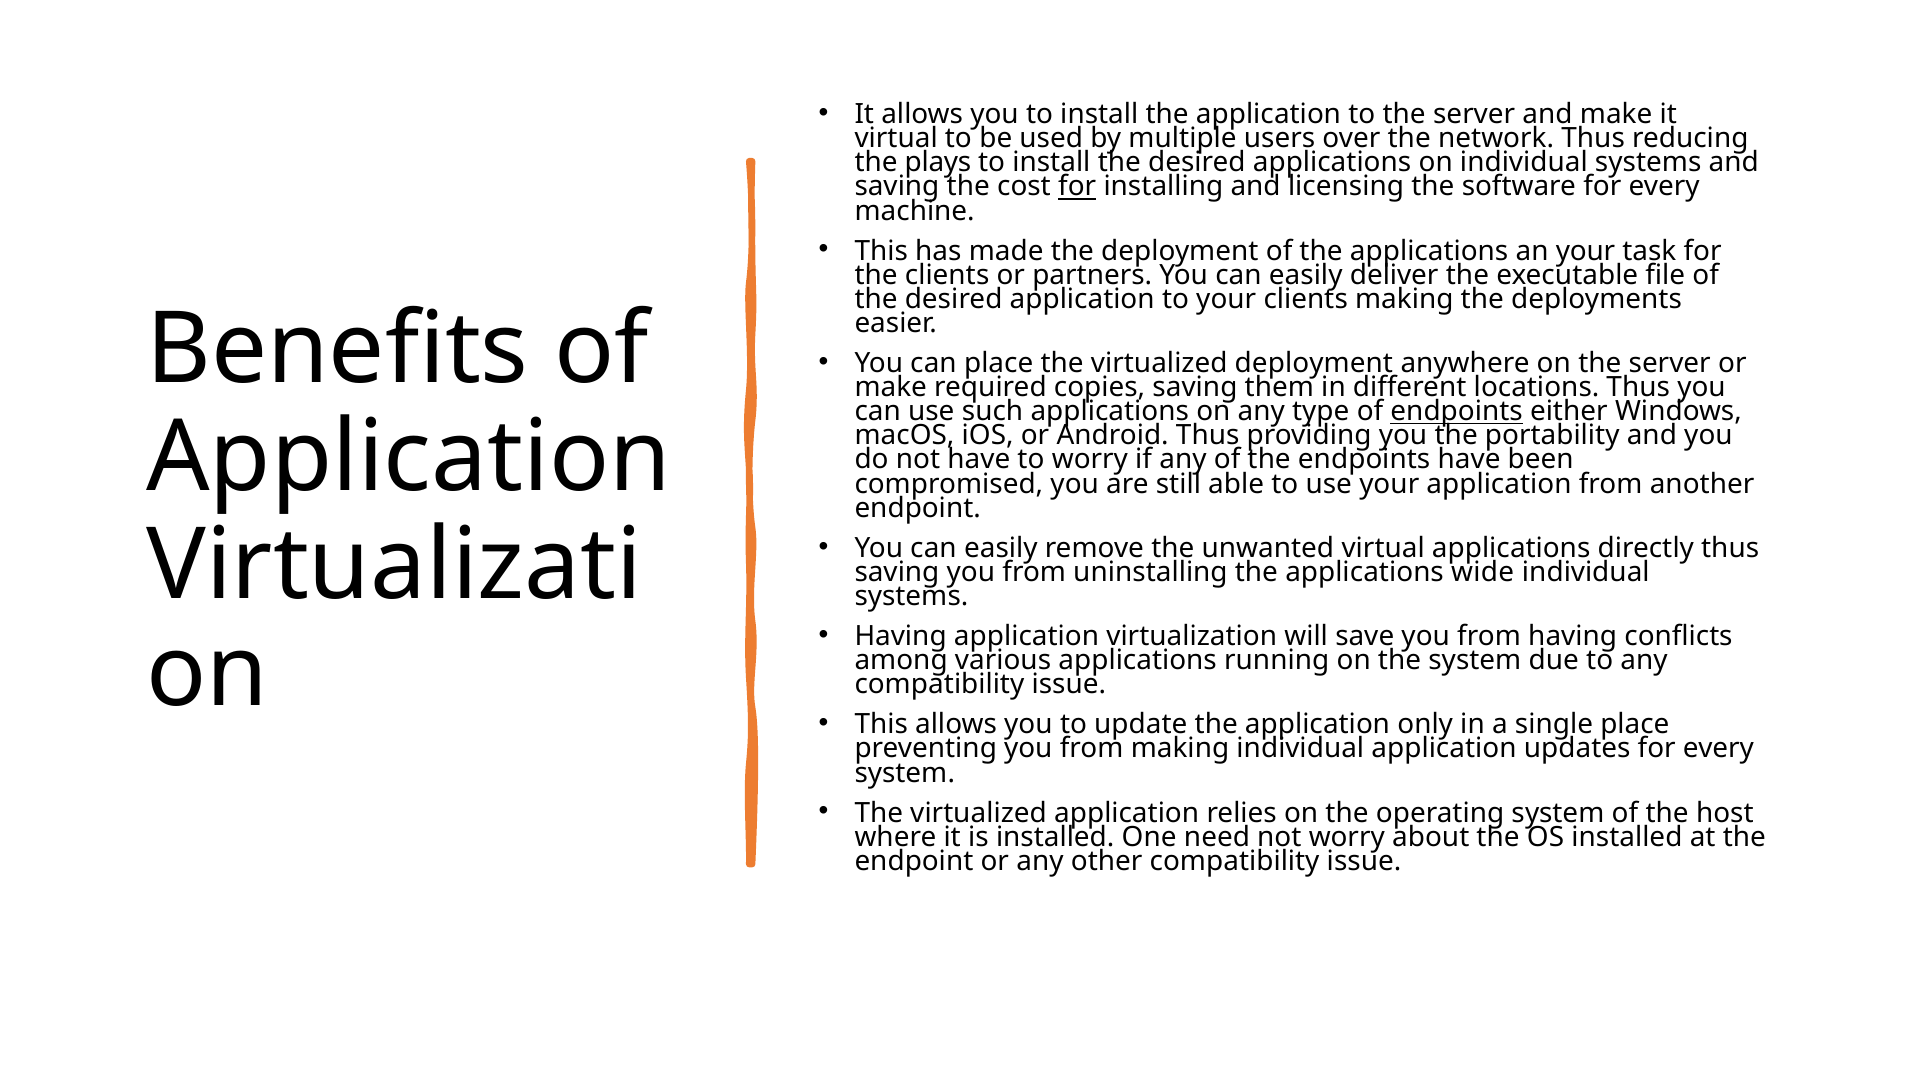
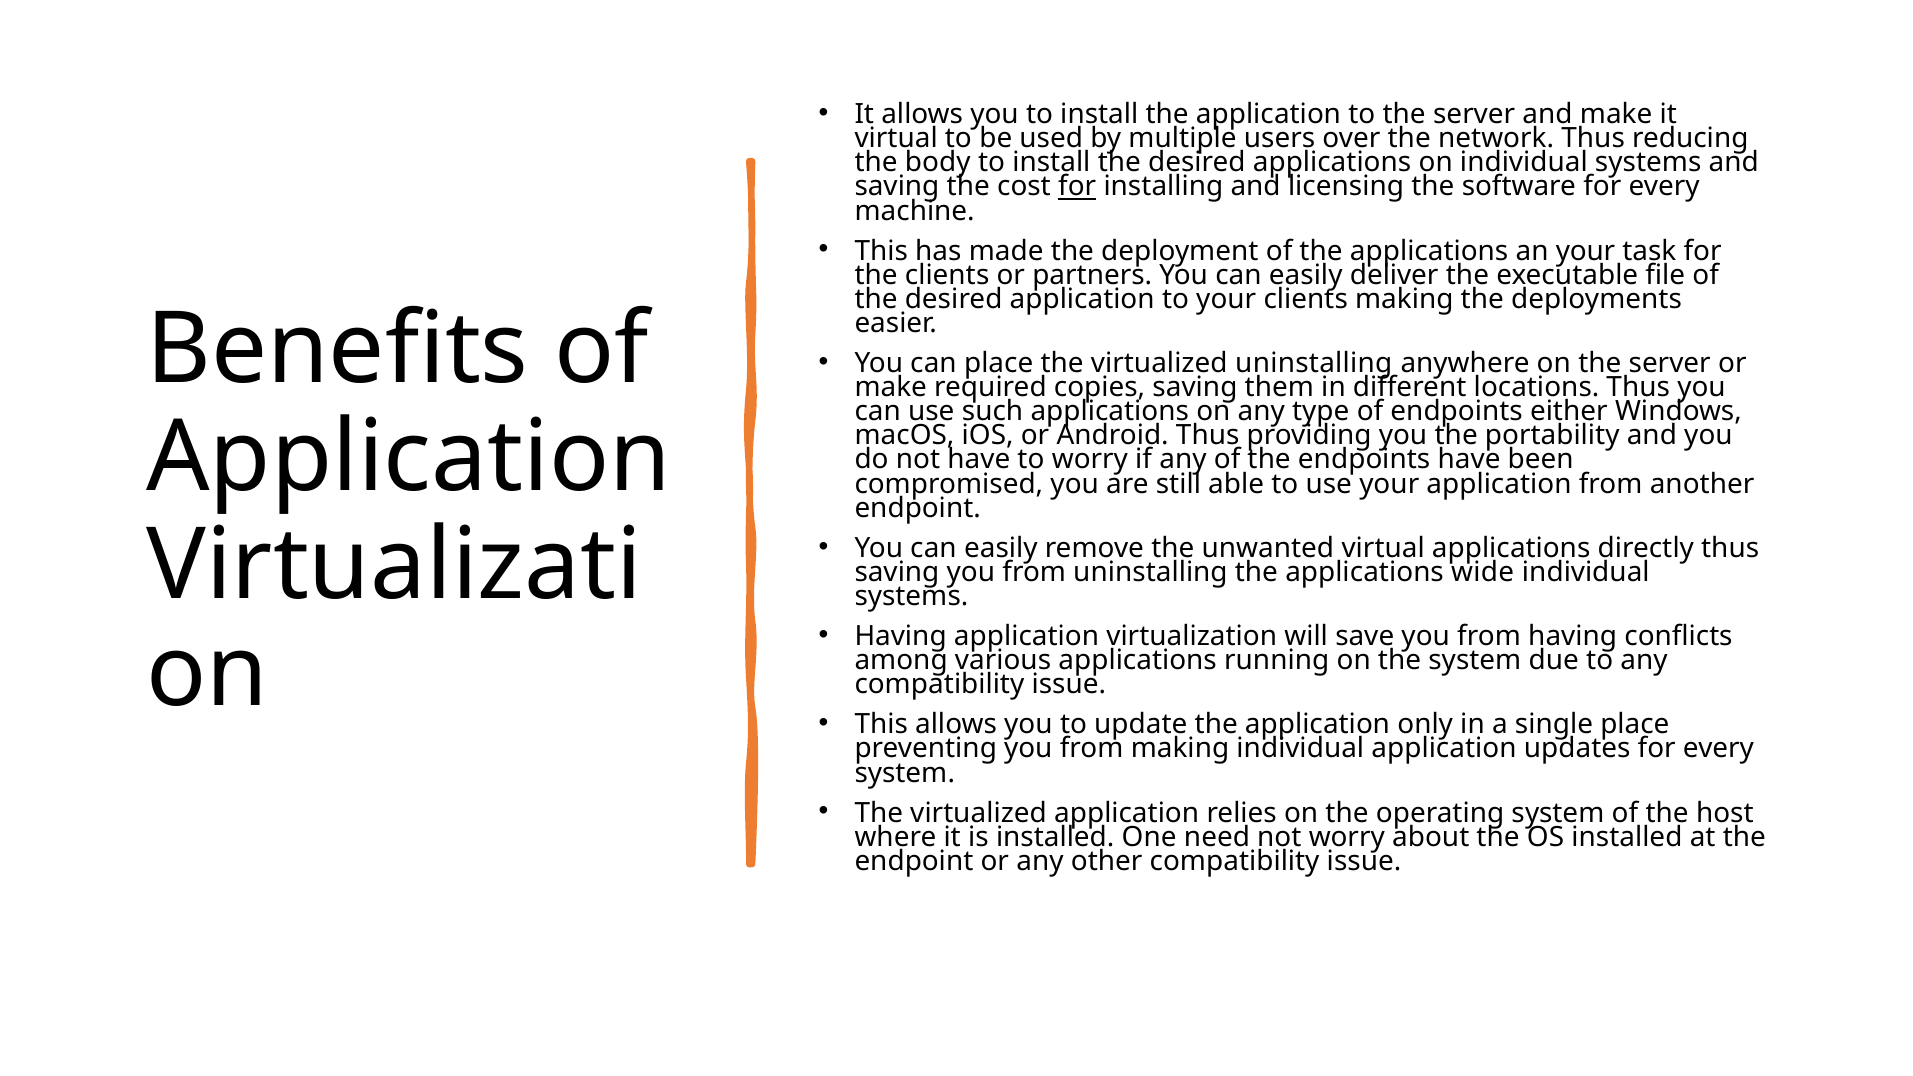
plays: plays -> body
virtualized deployment: deployment -> uninstalling
endpoints at (1457, 412) underline: present -> none
